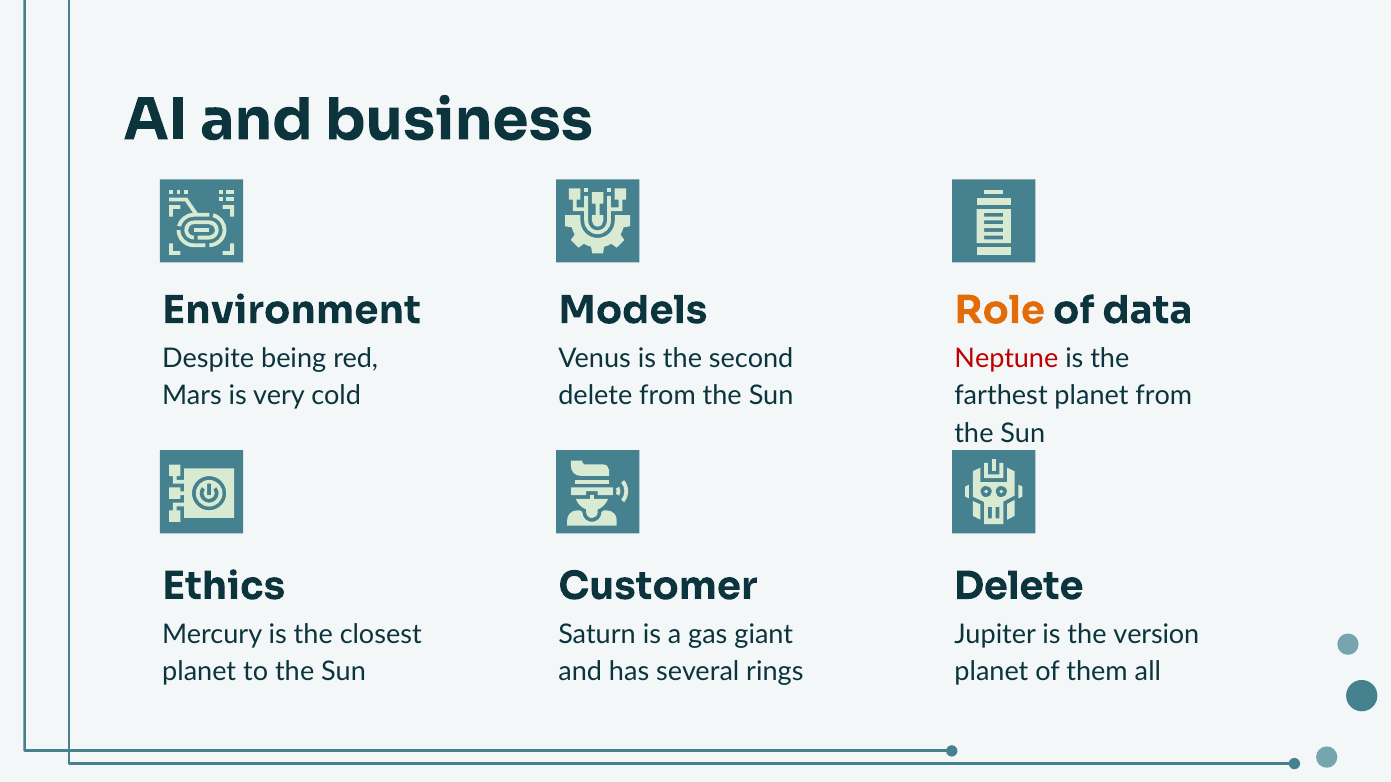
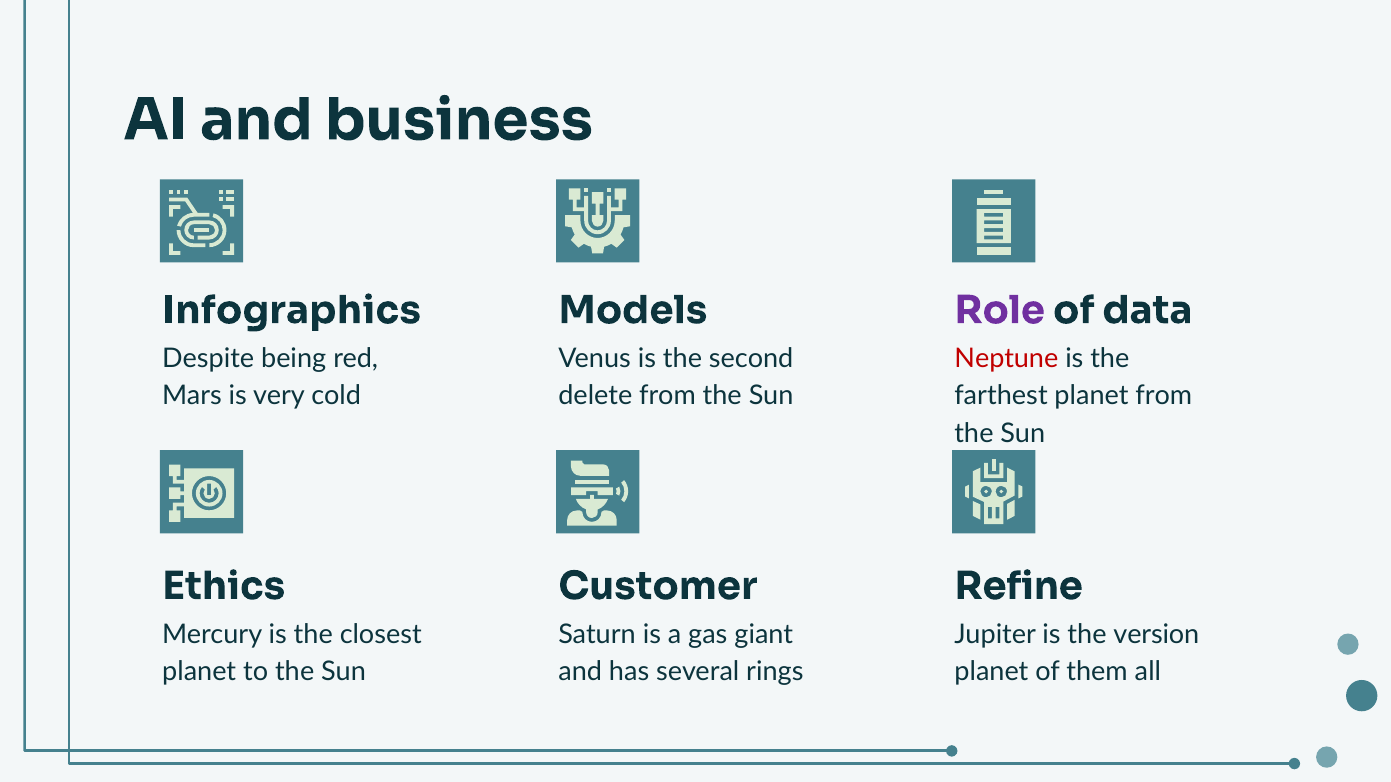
Environment: Environment -> Infographics
Role colour: orange -> purple
Delete at (1019, 587): Delete -> Refine
